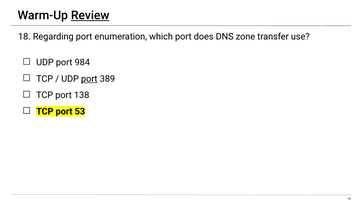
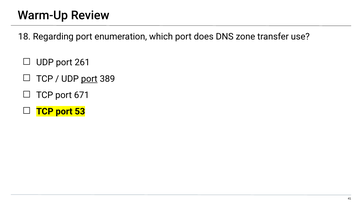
Review underline: present -> none
984: 984 -> 261
138: 138 -> 671
